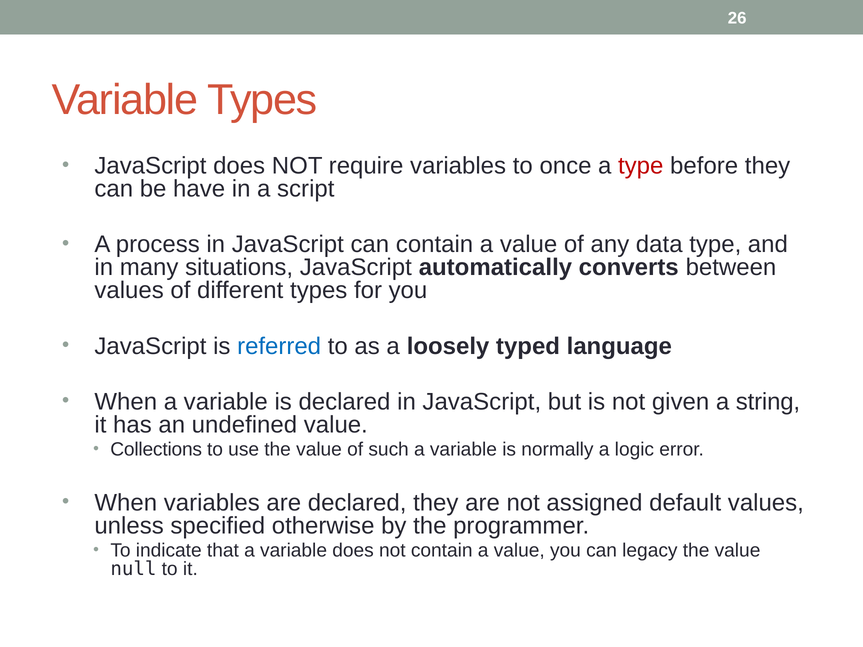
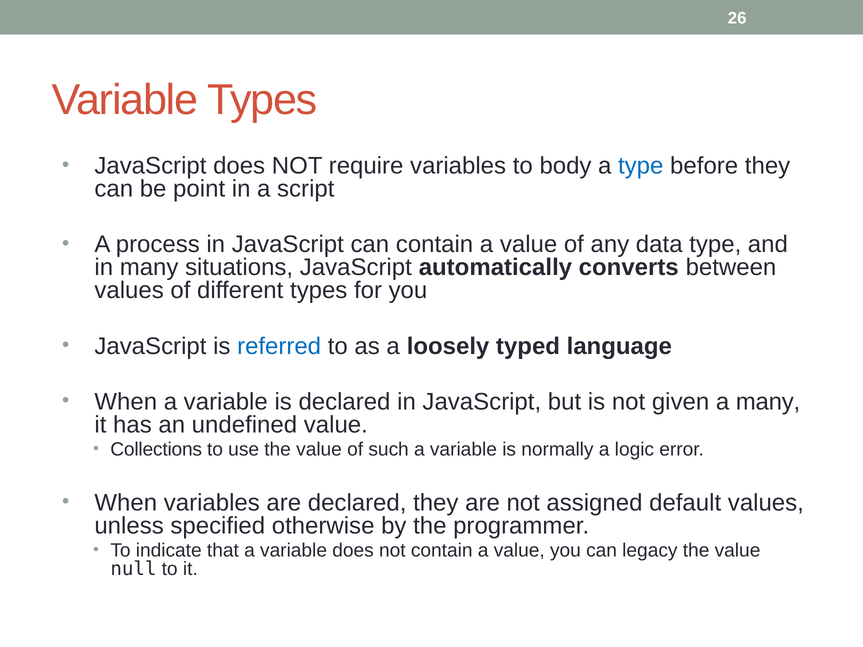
once: once -> body
type at (641, 166) colour: red -> blue
have: have -> point
a string: string -> many
